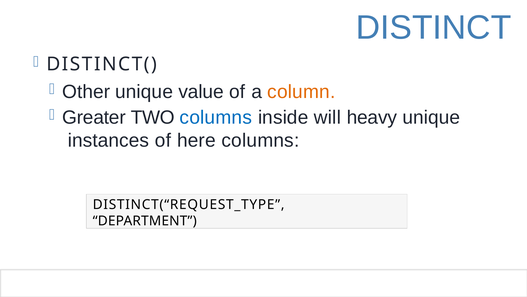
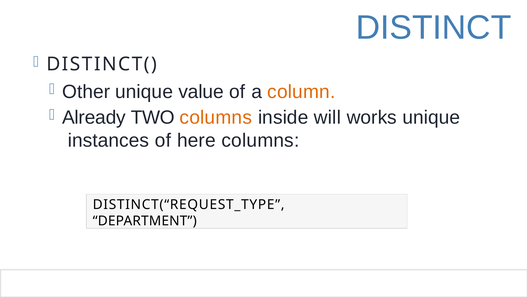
Greater: Greater -> Already
columns at (216, 117) colour: blue -> orange
heavy: heavy -> works
